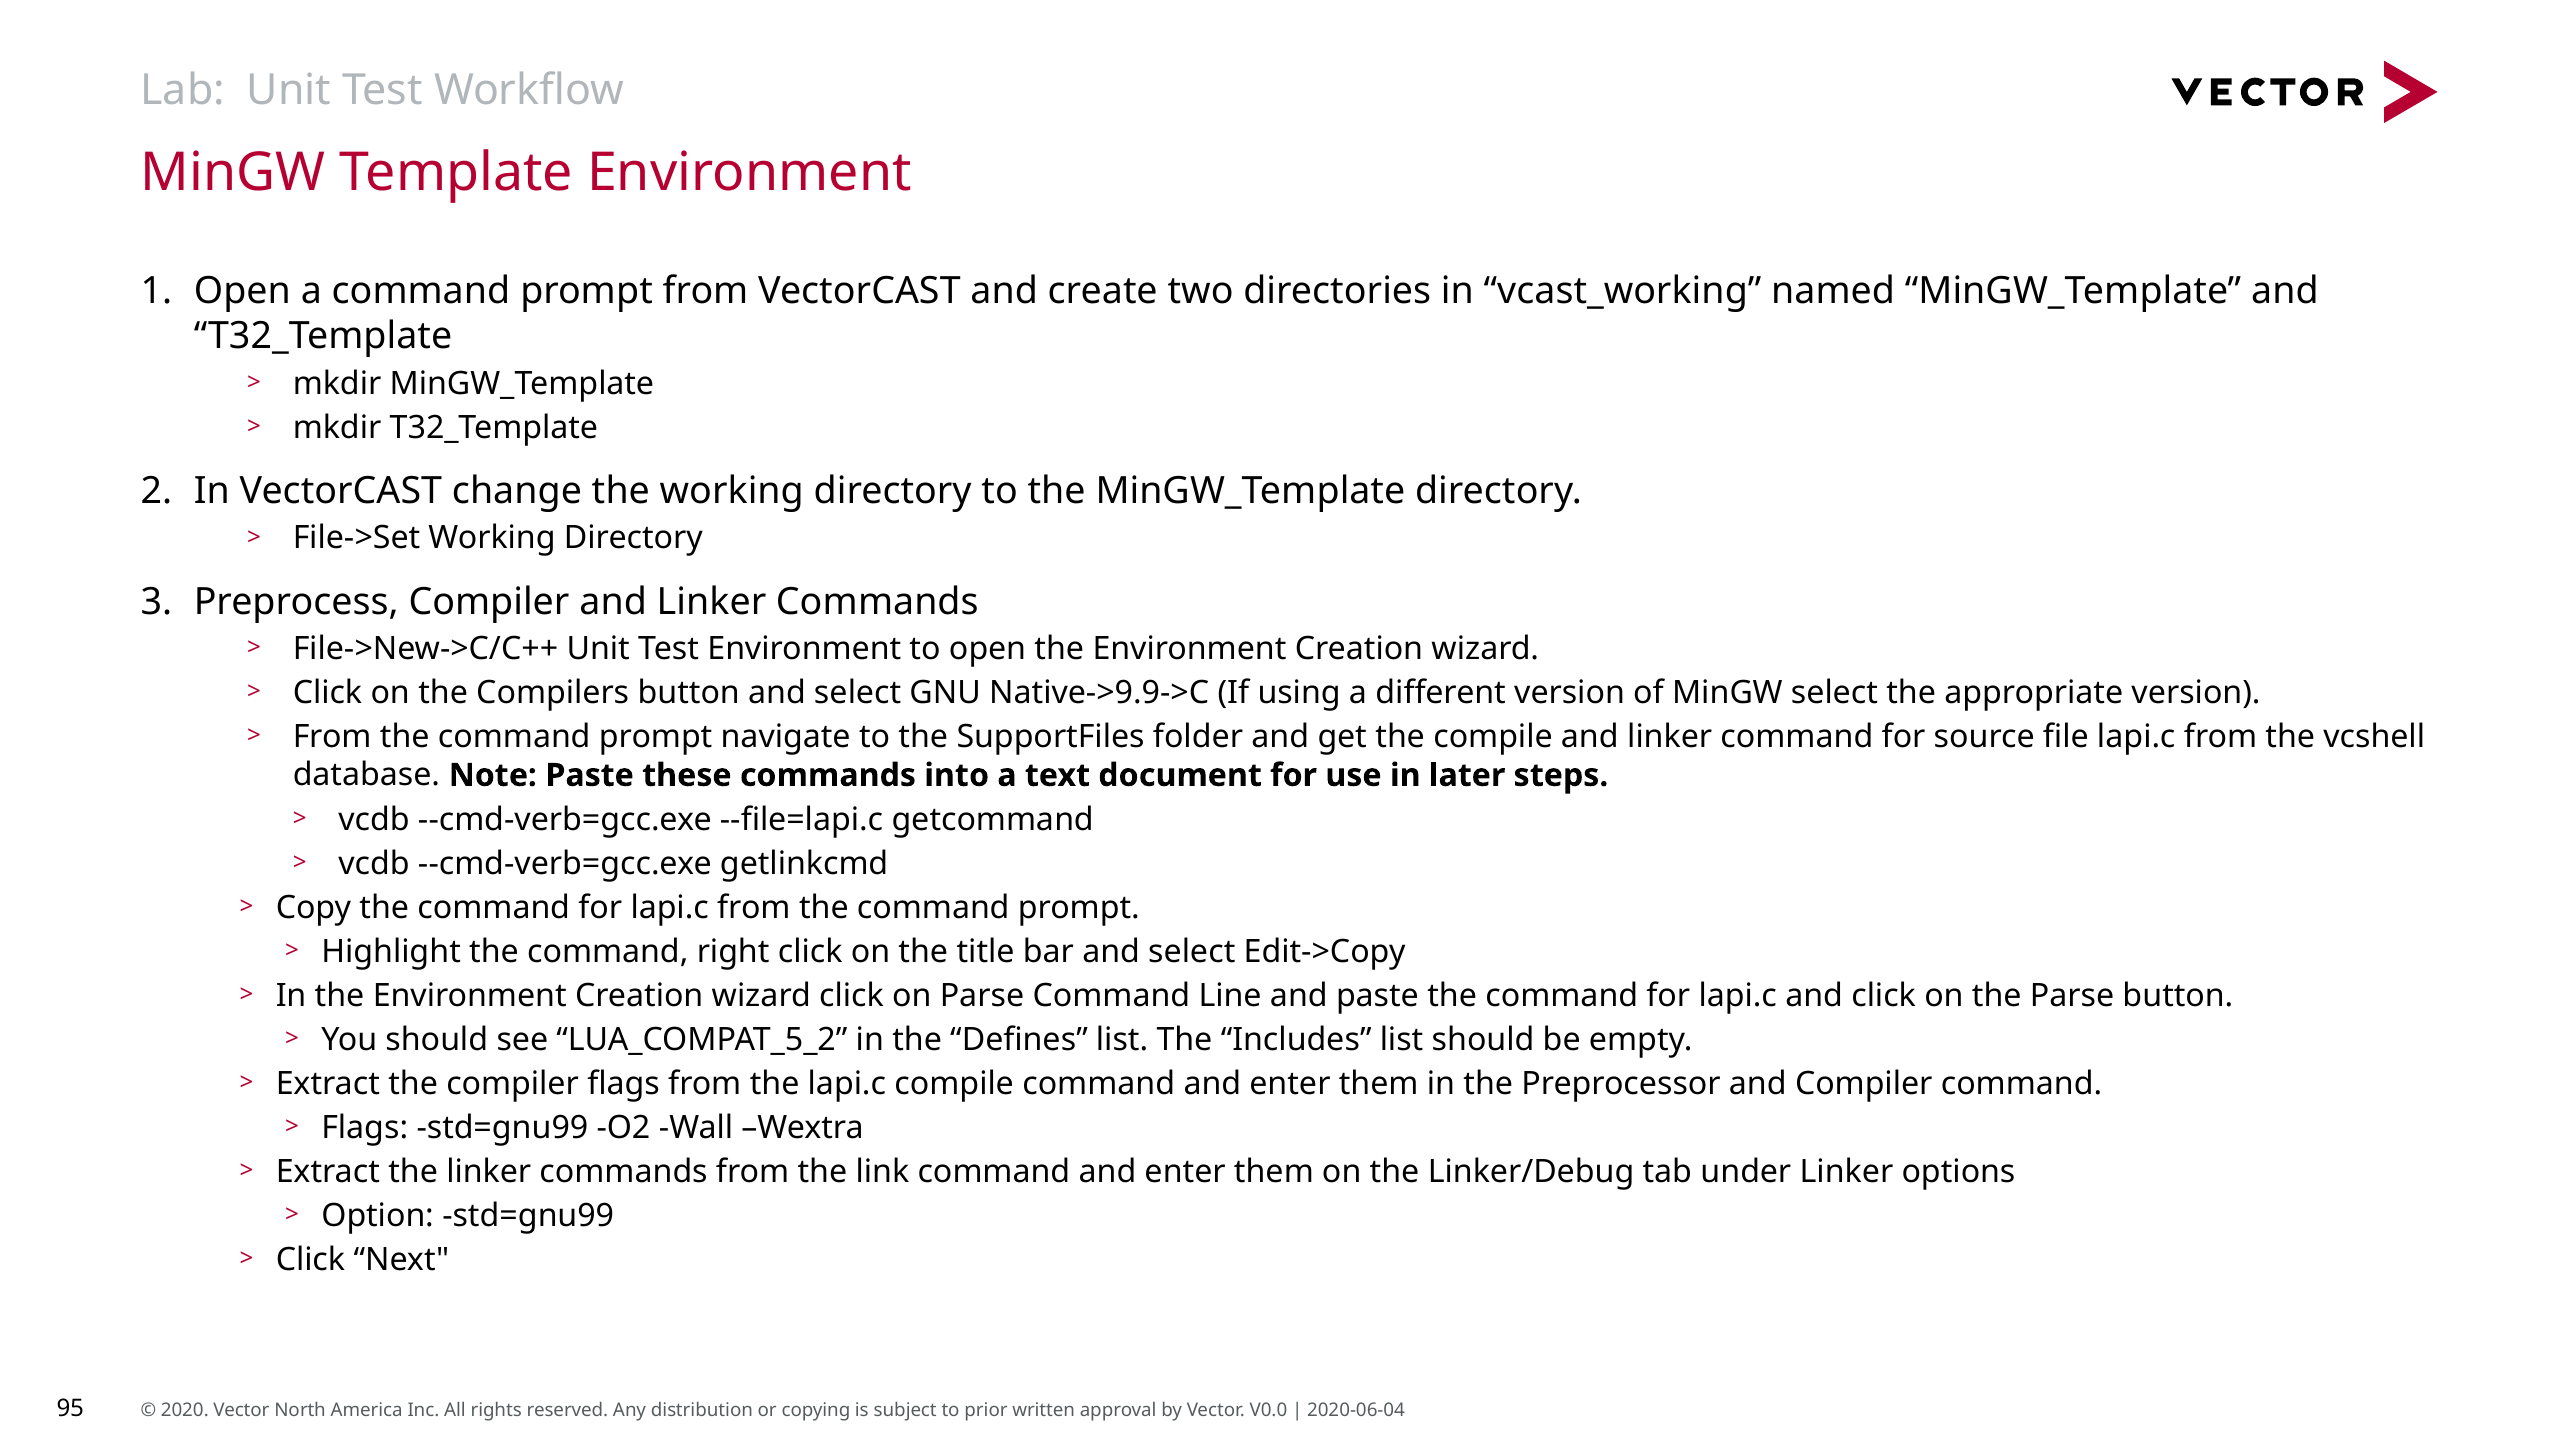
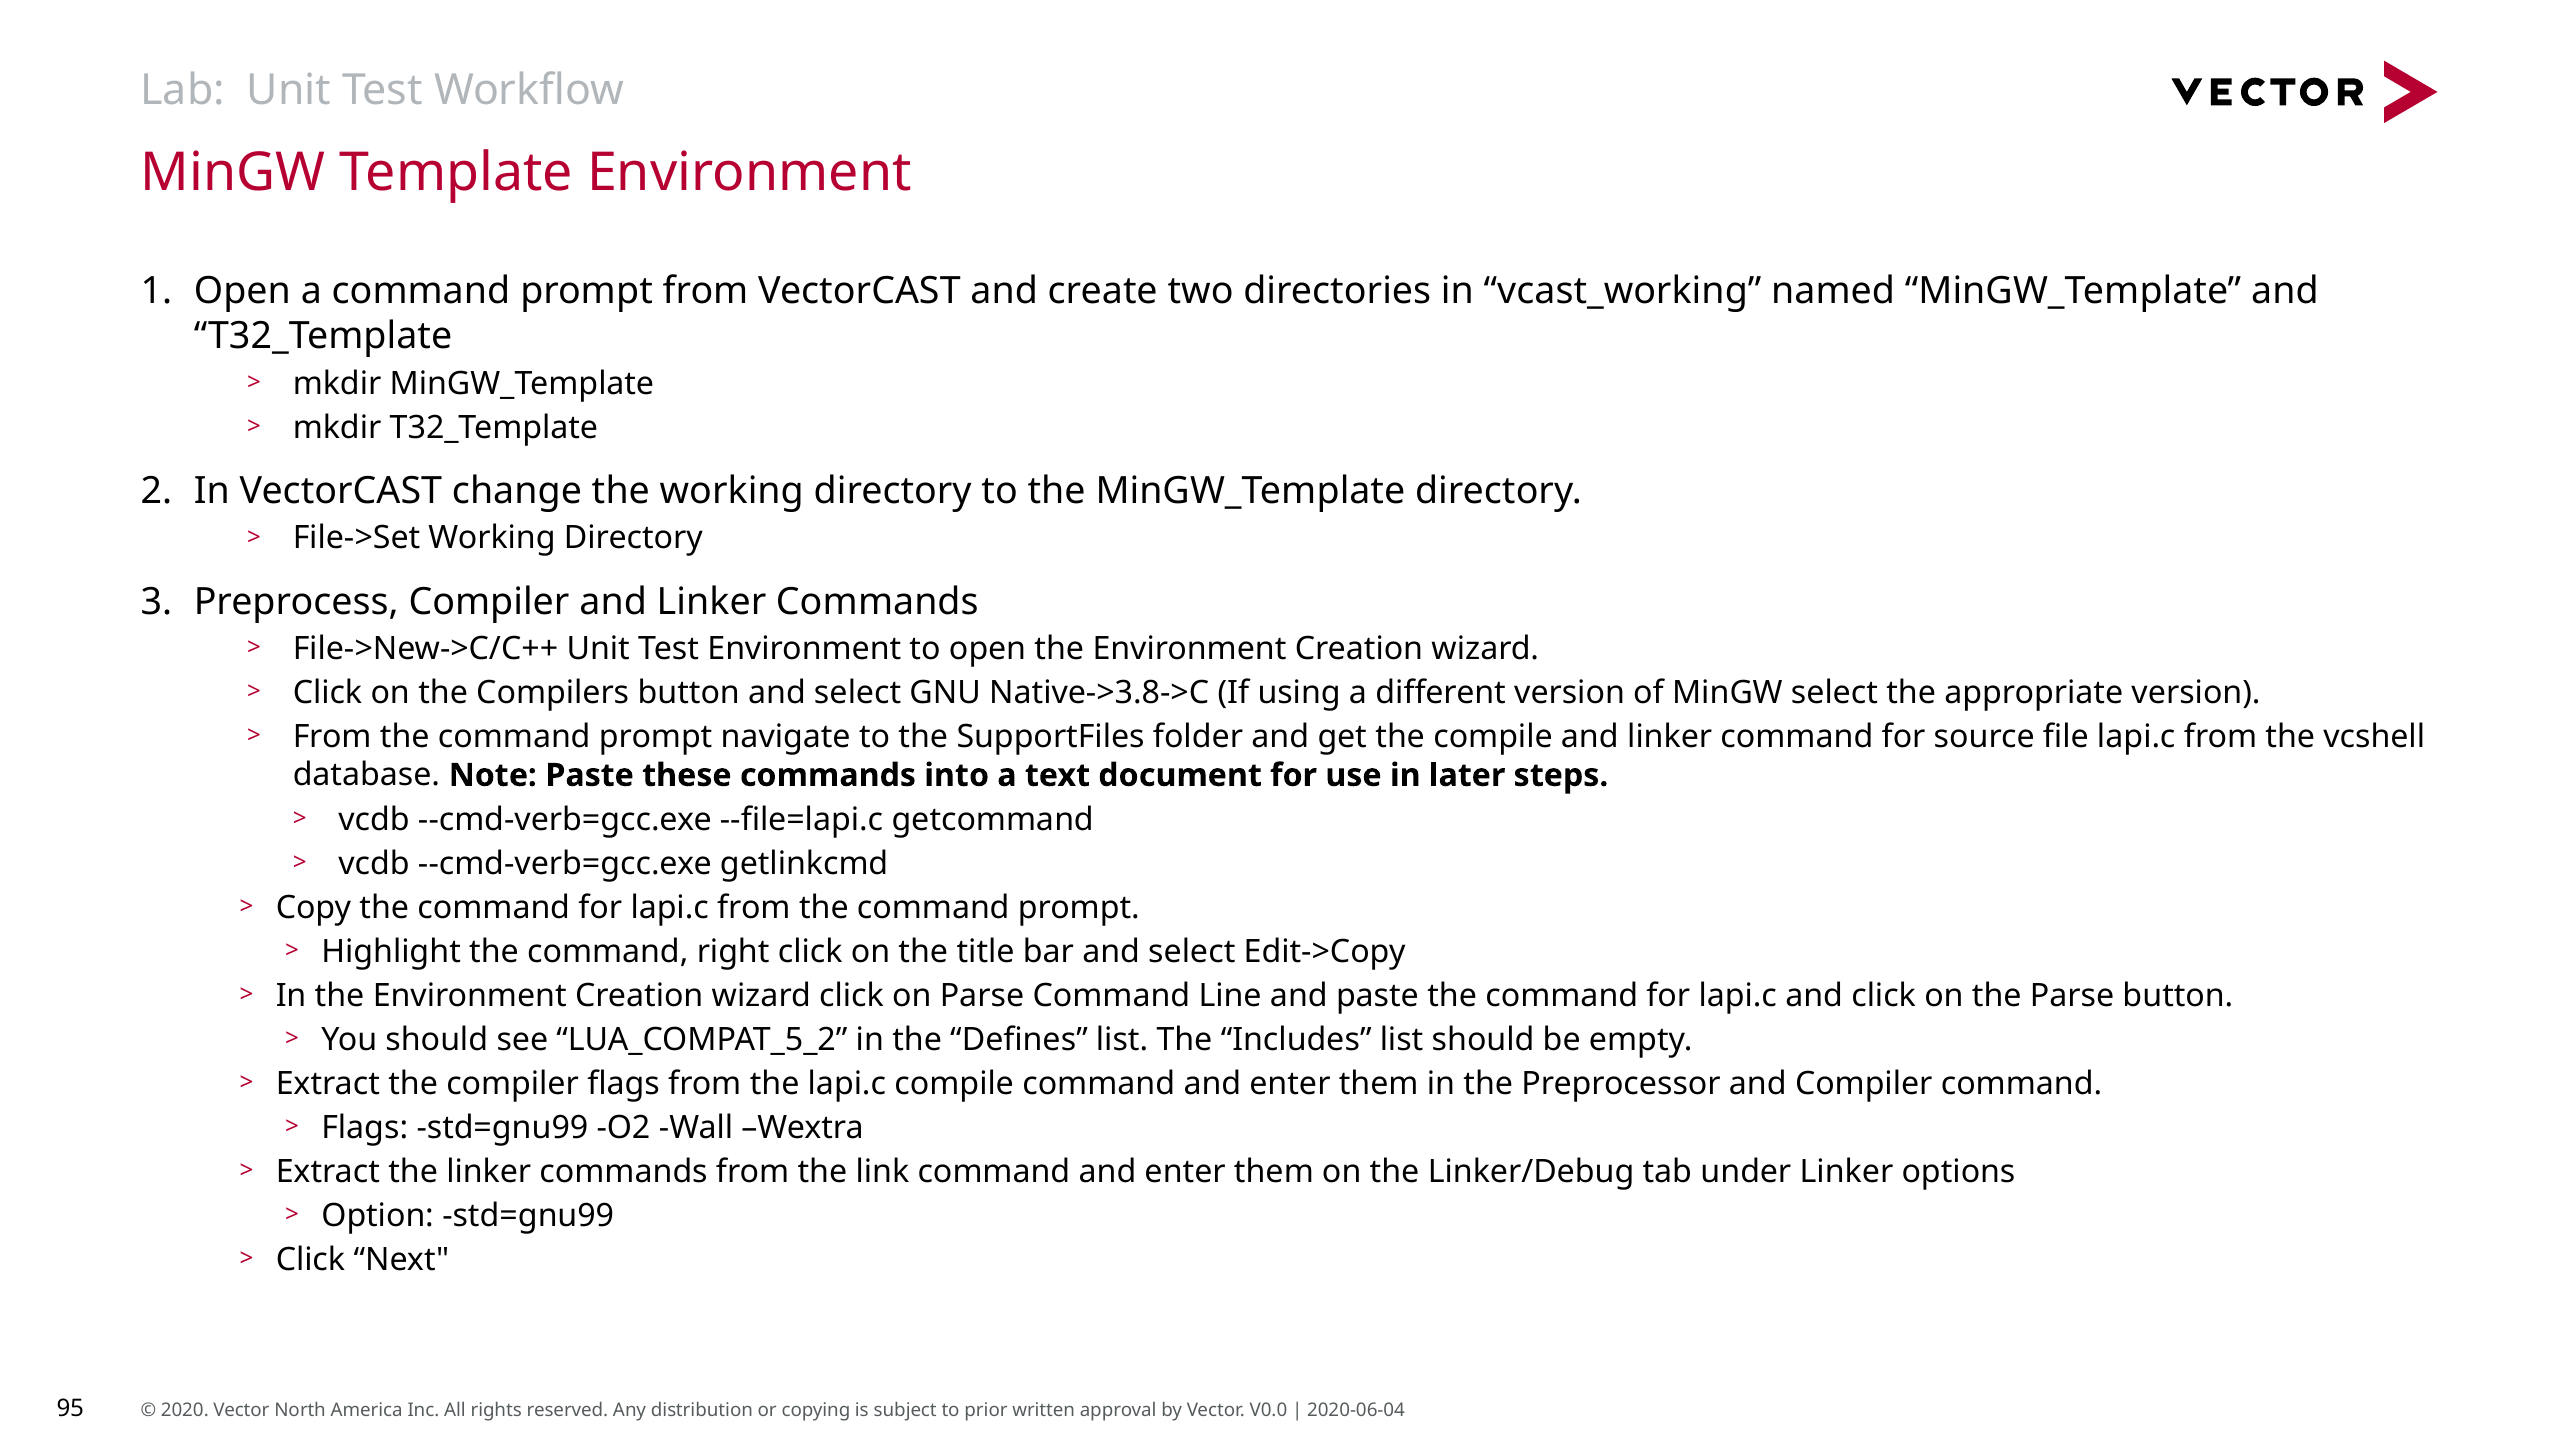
Native->9.9->C: Native->9.9->C -> Native->3.8->C
